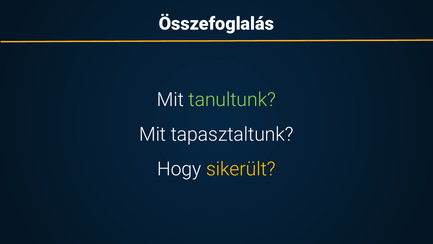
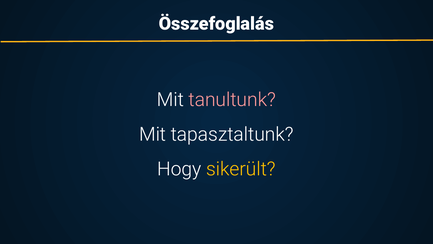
tanultunk colour: light green -> pink
